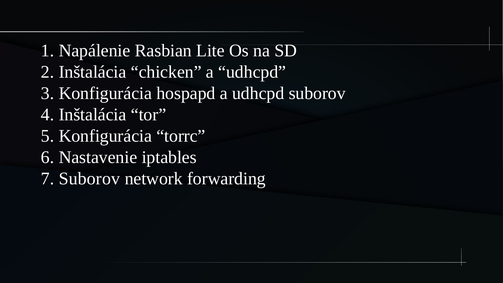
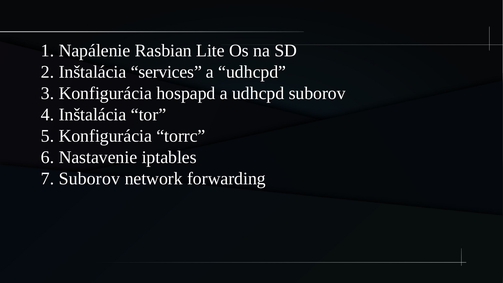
chicken: chicken -> services
